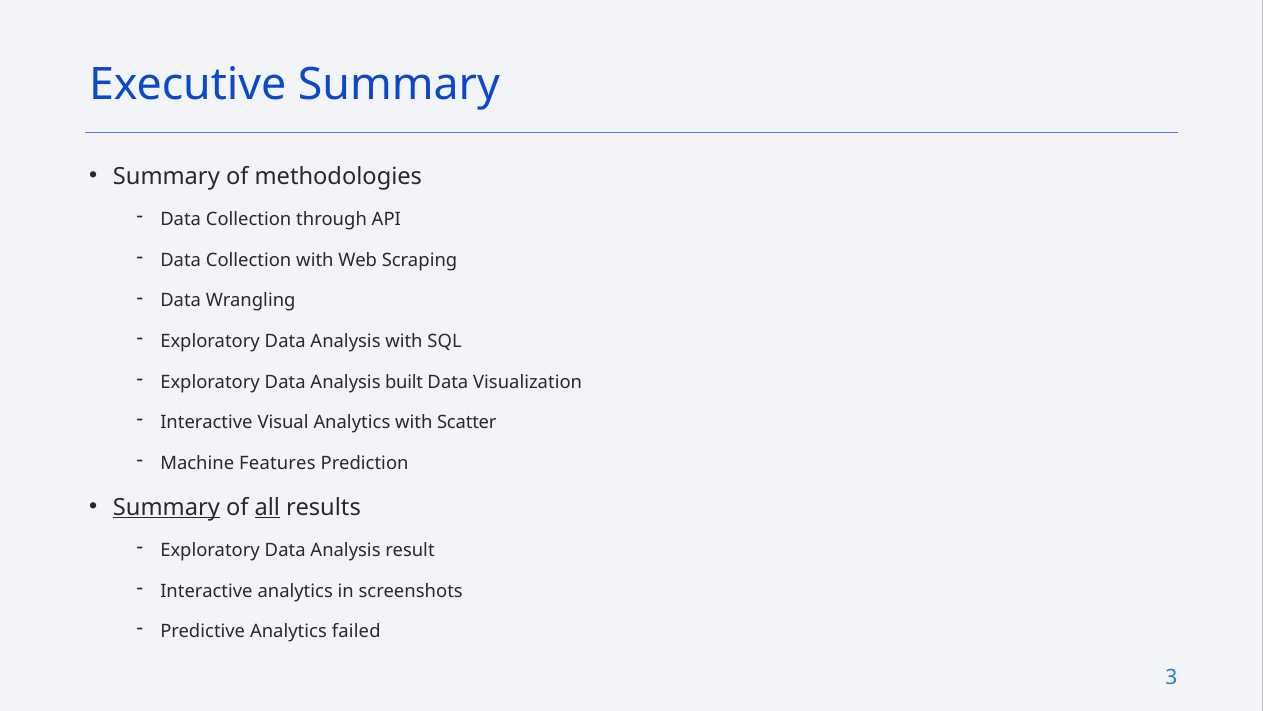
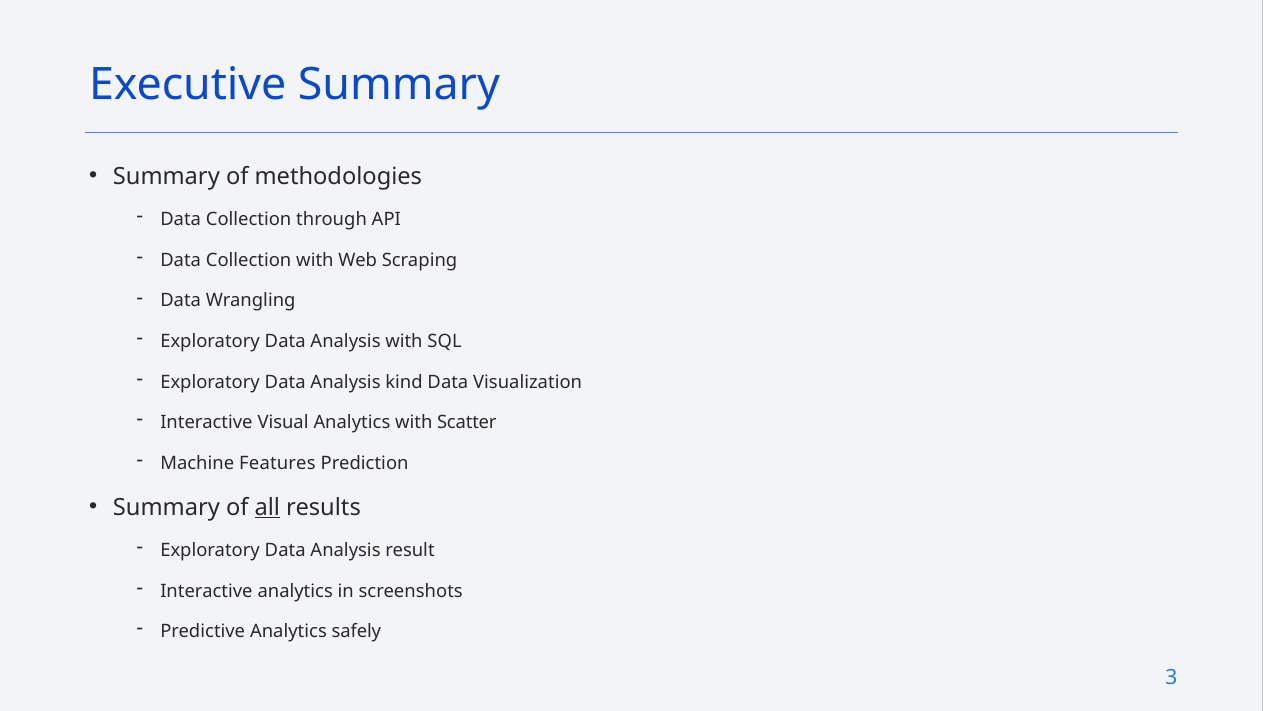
built: built -> kind
Summary at (166, 507) underline: present -> none
failed: failed -> safely
